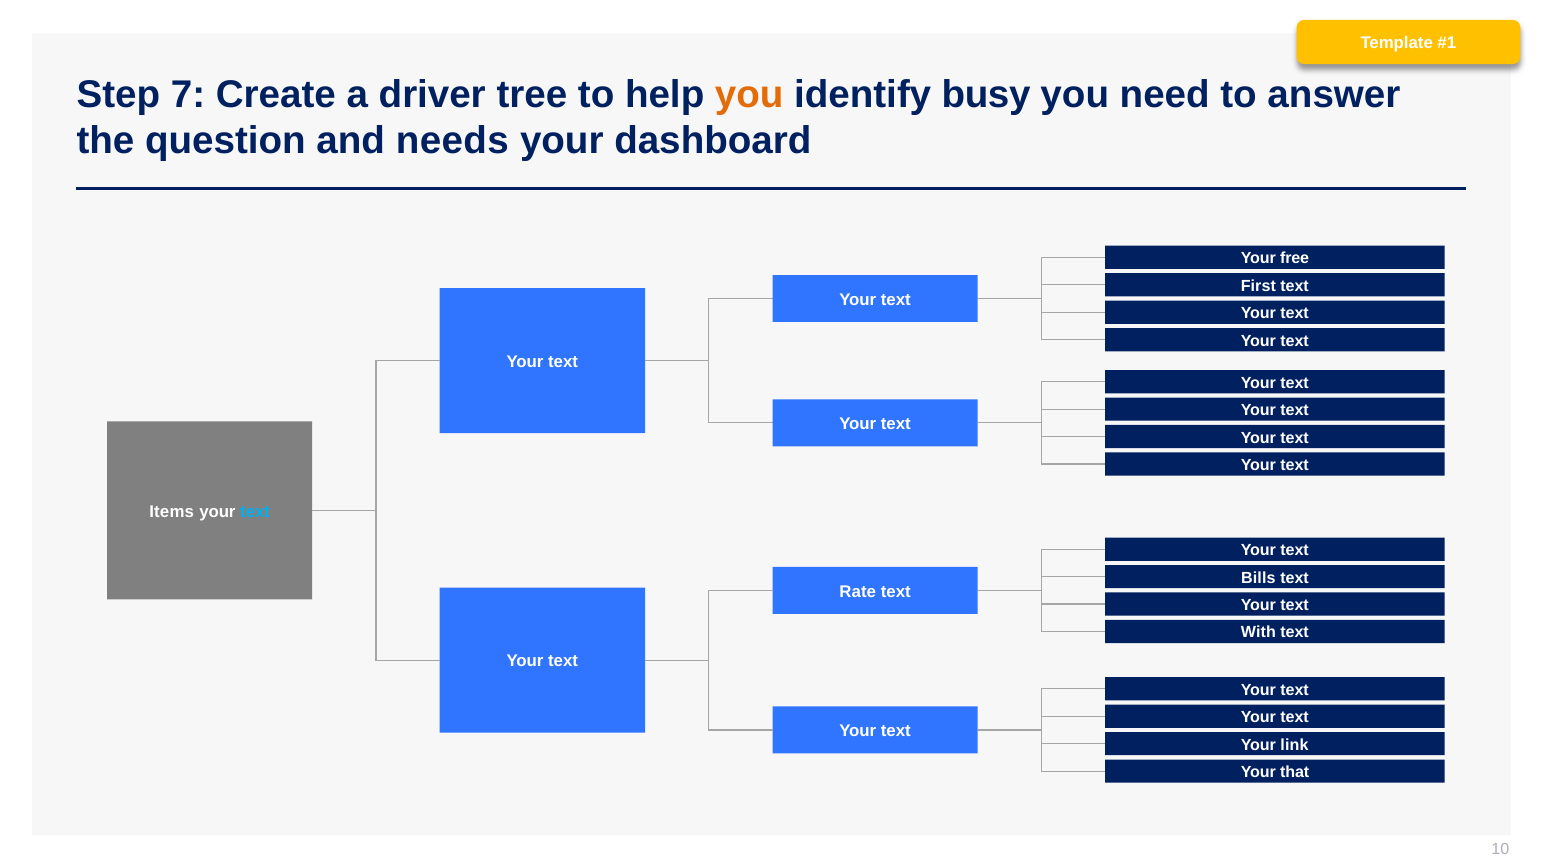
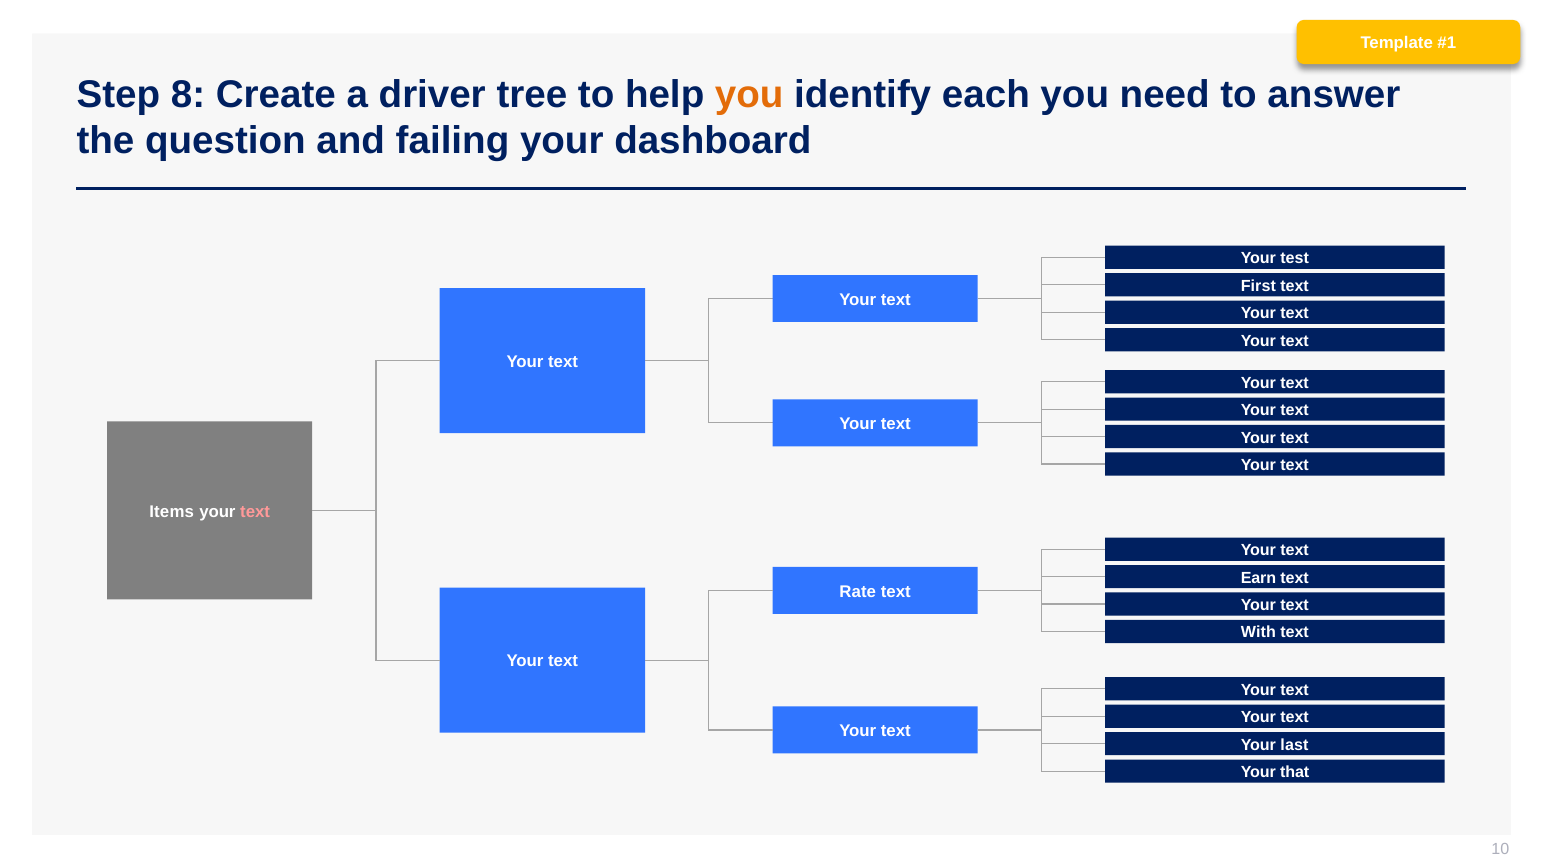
7: 7 -> 8
busy: busy -> each
needs: needs -> failing
free: free -> test
text at (255, 512) colour: light blue -> pink
Bills: Bills -> Earn
link: link -> last
